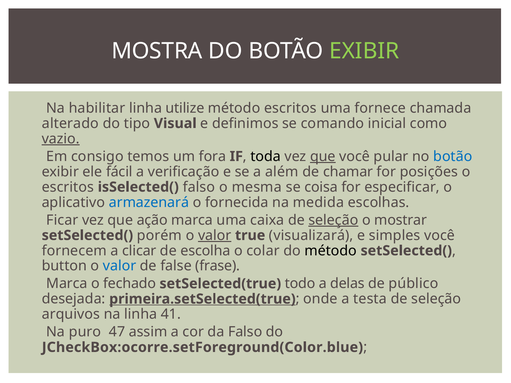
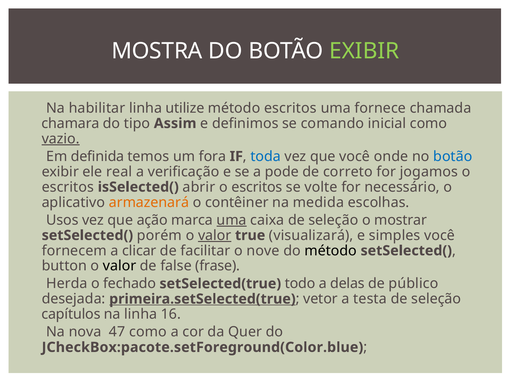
alterado: alterado -> chamara
Visual: Visual -> Assim
consigo: consigo -> definida
toda colour: black -> blue
que at (323, 156) underline: present -> none
pular: pular -> onde
fácil: fácil -> real
além: além -> pode
chamar: chamar -> correto
posições: posições -> jogamos
isSelected( falso: falso -> abrir
mesma at (257, 187): mesma -> escritos
coisa: coisa -> volte
especificar: especificar -> necessário
armazenará colour: blue -> orange
fornecida: fornecida -> contêiner
Ficar: Ficar -> Usos
uma at (232, 220) underline: none -> present
seleção at (333, 220) underline: present -> none
escolha: escolha -> facilitar
colar: colar -> nove
valor at (120, 266) colour: blue -> black
Marca at (67, 284): Marca -> Herda
onde: onde -> vetor
arquivos: arquivos -> capítulos
41: 41 -> 16
puro: puro -> nova
47 assim: assim -> como
da Falso: Falso -> Quer
JCheckBox:ocorre.setForeground(Color.blue: JCheckBox:ocorre.setForeground(Color.blue -> JCheckBox:pacote.setForeground(Color.blue
